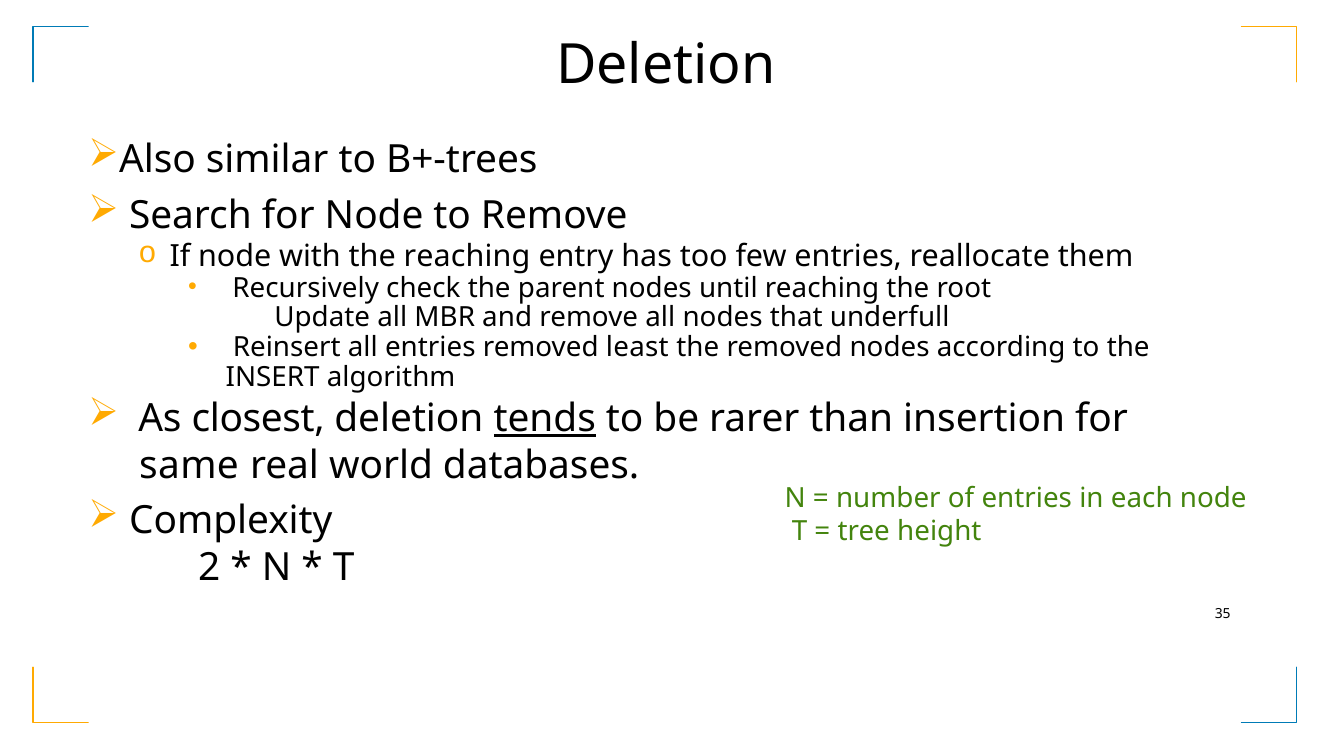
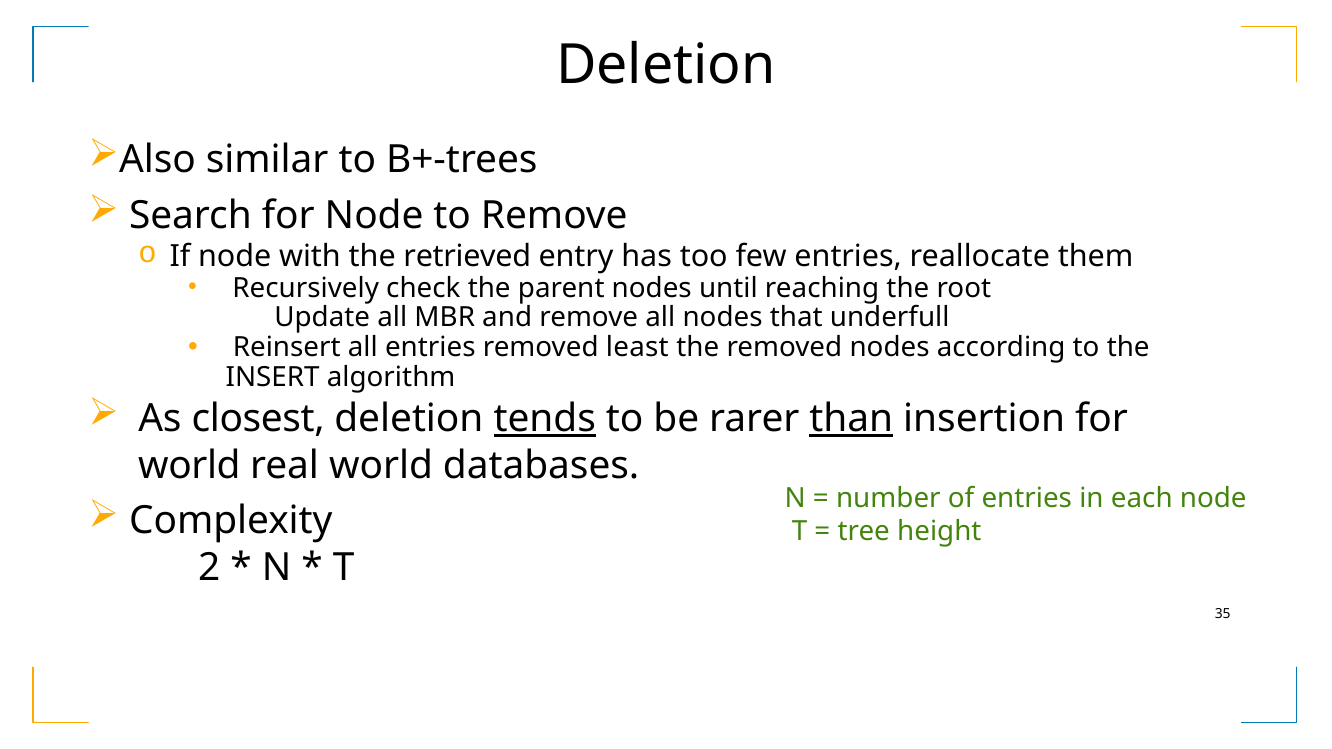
the reaching: reaching -> retrieved
than underline: none -> present
same at (189, 466): same -> world
